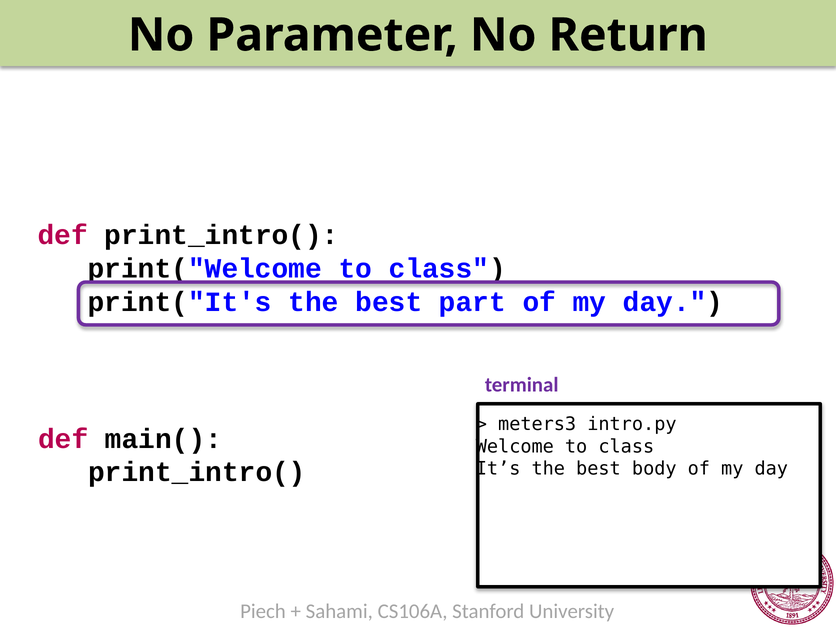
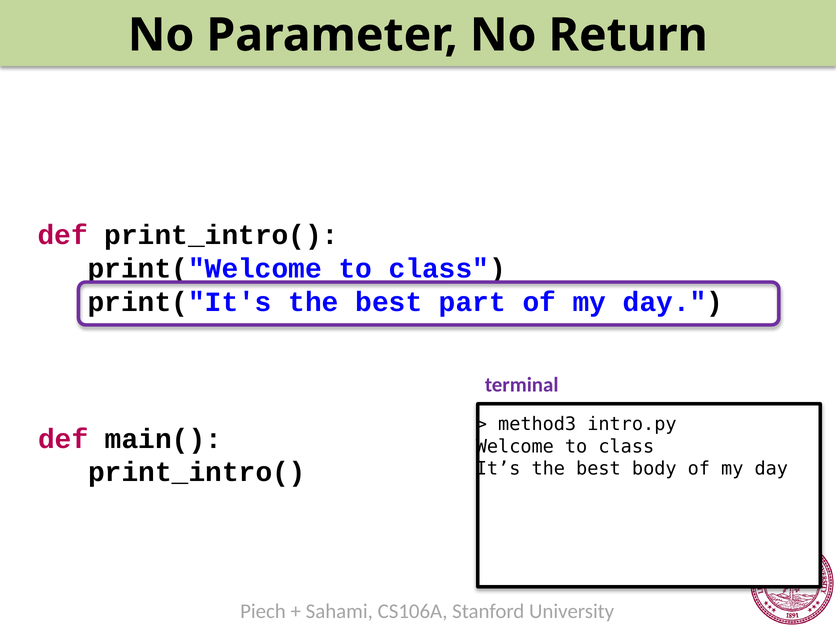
meters3: meters3 -> method3
